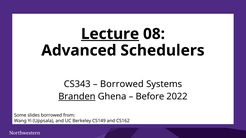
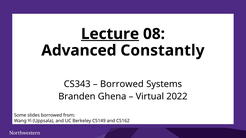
Schedulers: Schedulers -> Constantly
Branden underline: present -> none
Before: Before -> Virtual
